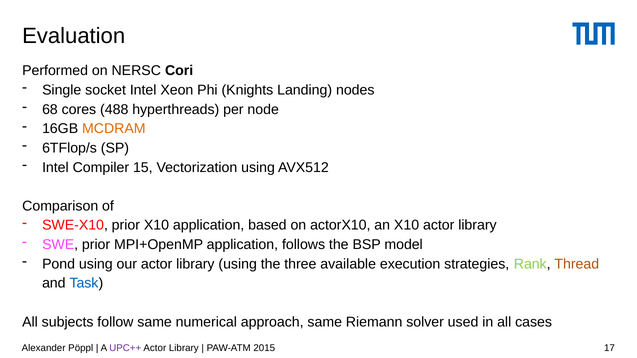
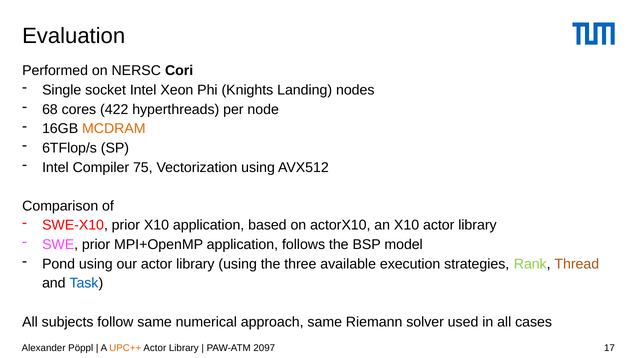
488: 488 -> 422
15: 15 -> 75
UPC++ colour: purple -> orange
2015: 2015 -> 2097
